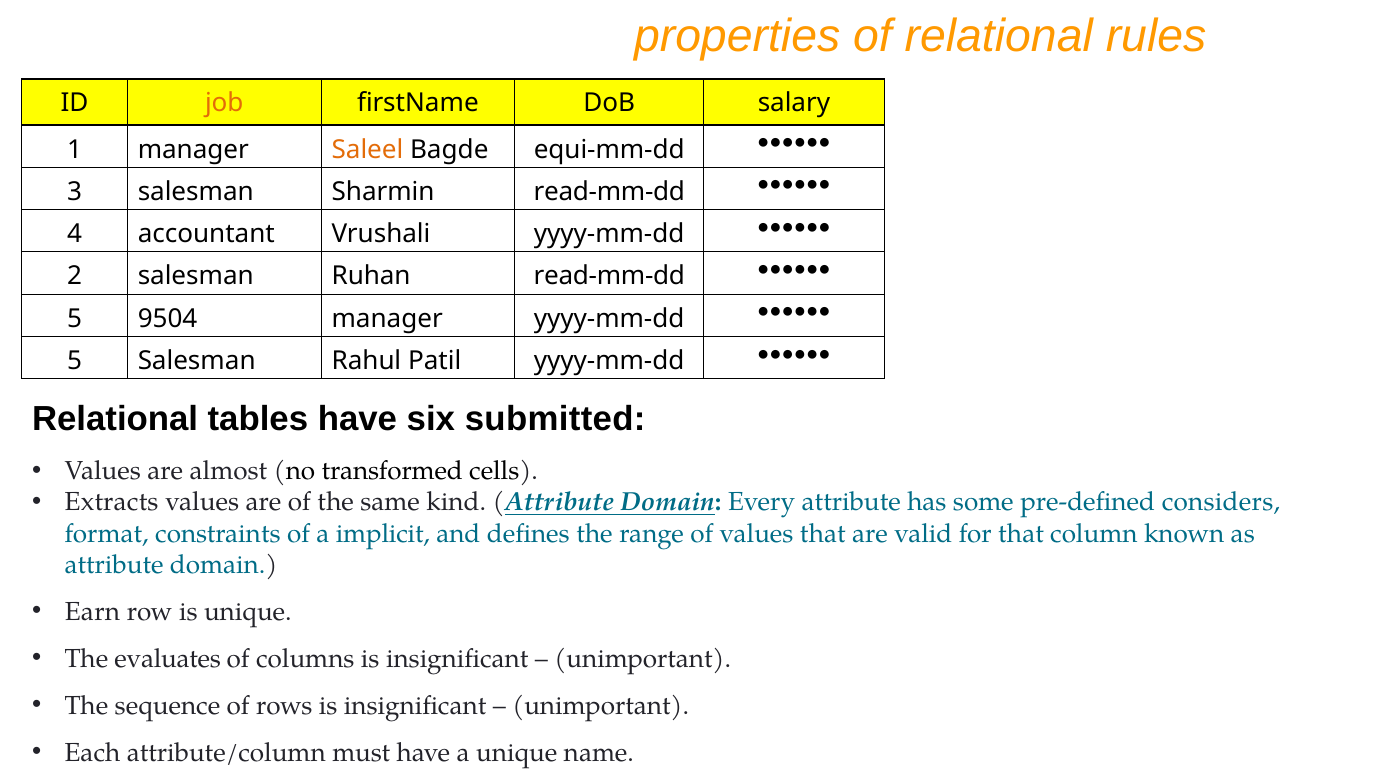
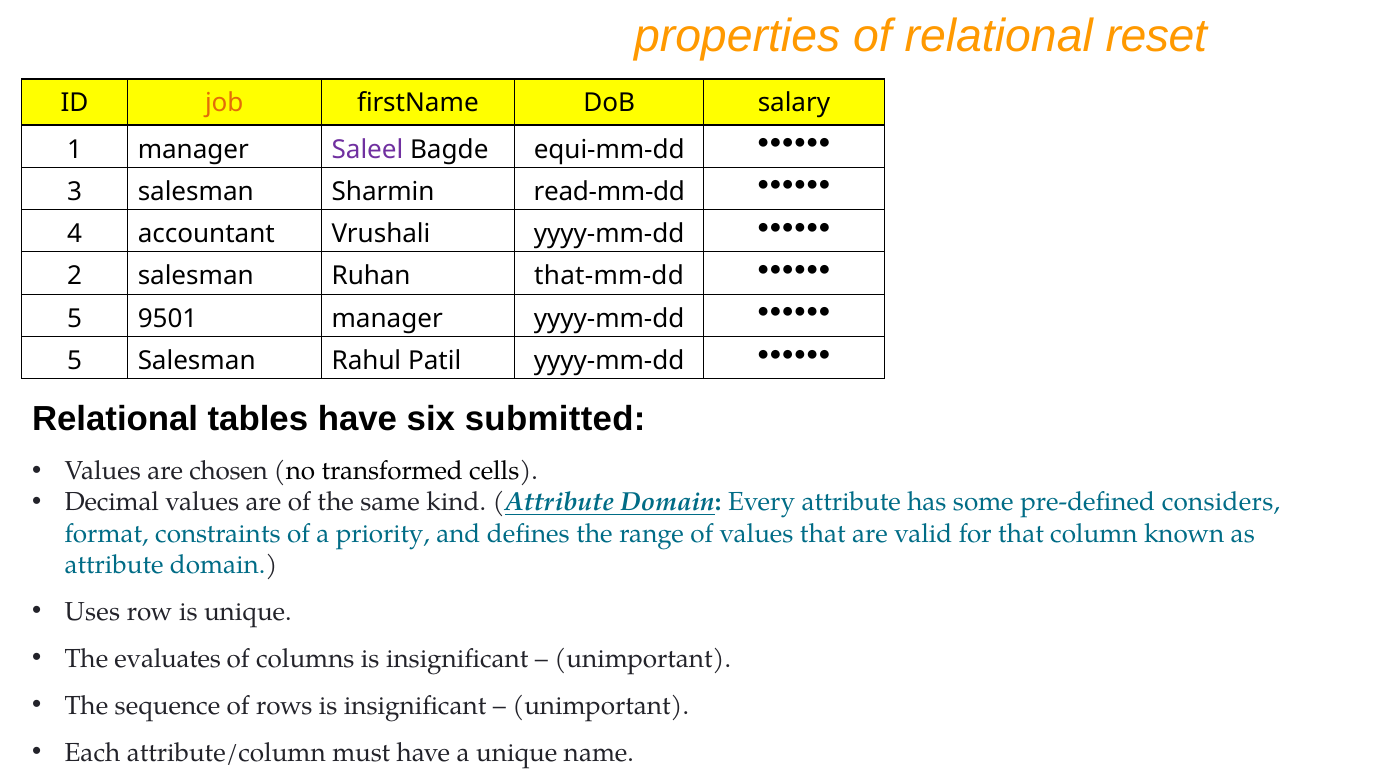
rules: rules -> reset
Saleel colour: orange -> purple
Ruhan read-mm-dd: read-mm-dd -> that-mm-dd
9504: 9504 -> 9501
almost: almost -> chosen
Extracts: Extracts -> Decimal
implicit: implicit -> priority
Earn: Earn -> Uses
